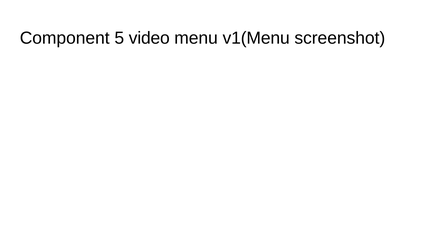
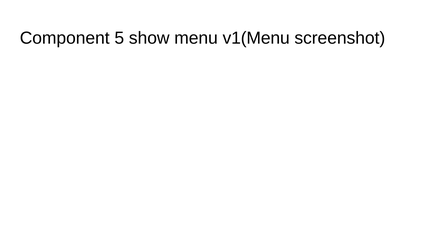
video: video -> show
